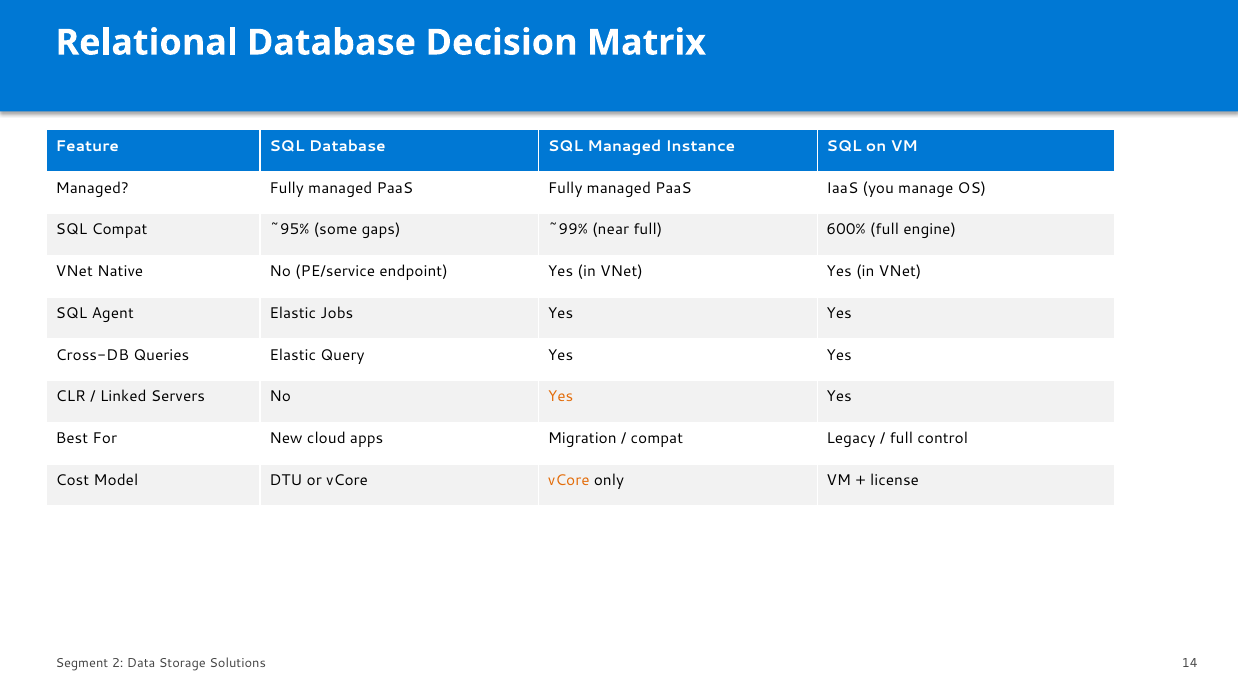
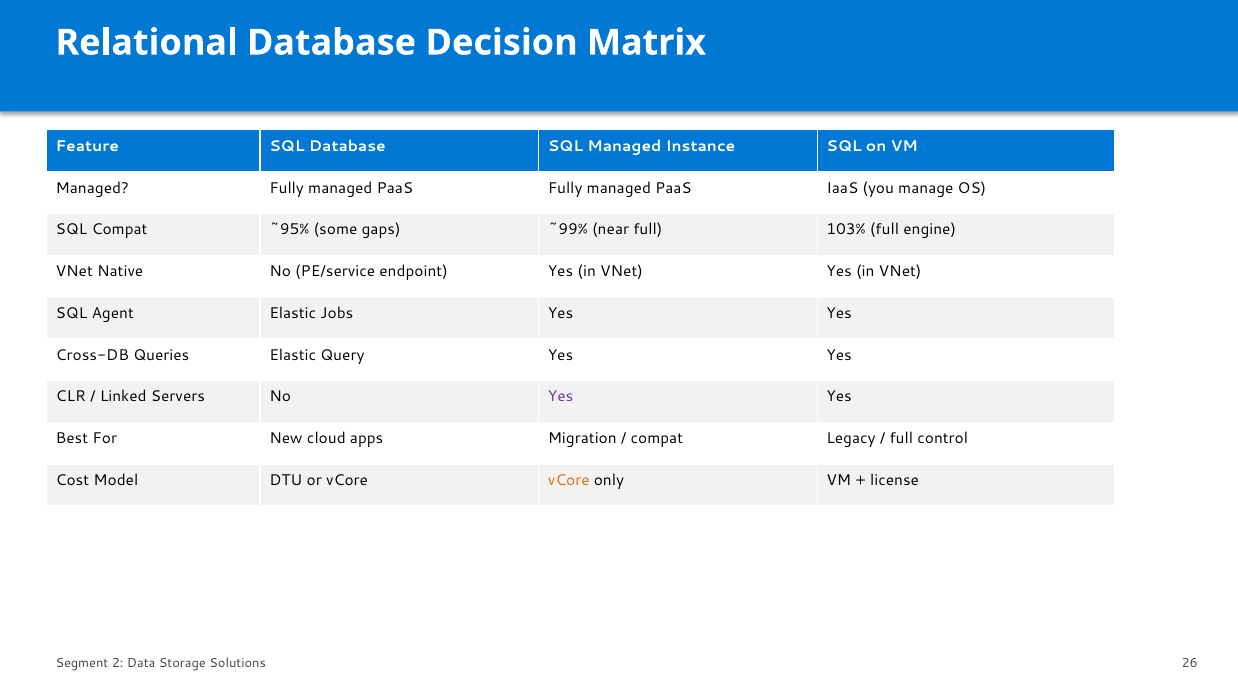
600%: 600% -> 103%
Yes at (561, 397) colour: orange -> purple
14: 14 -> 26
